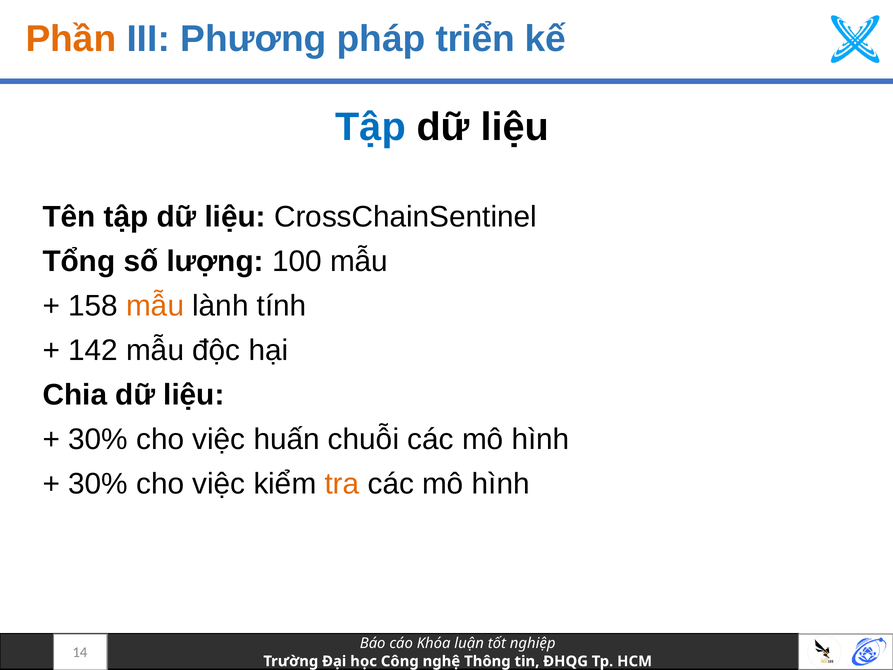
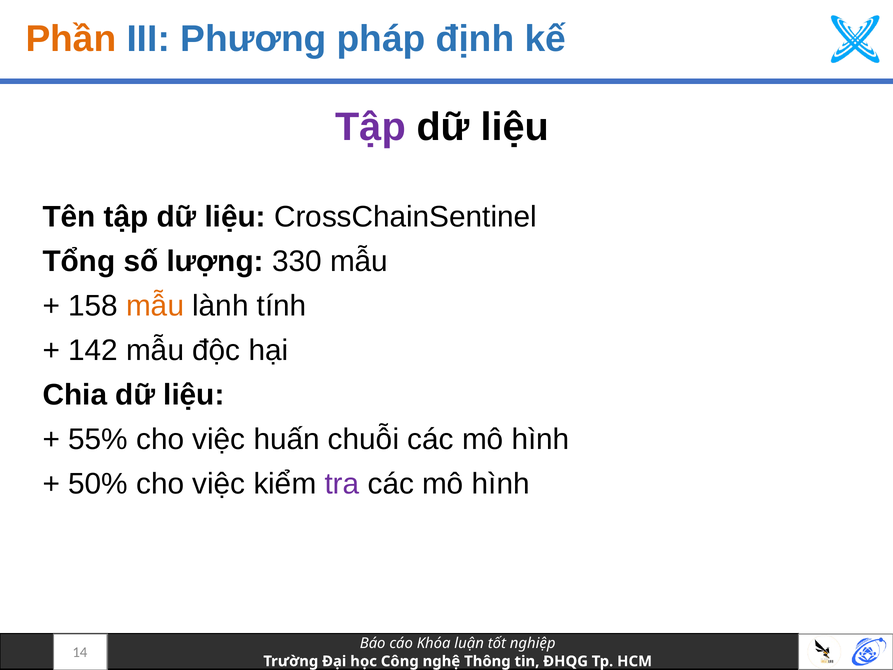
triển: triển -> định
Tập at (370, 127) colour: blue -> purple
100: 100 -> 330
30% at (98, 439): 30% -> 55%
30% at (98, 484): 30% -> 50%
tra colour: orange -> purple
